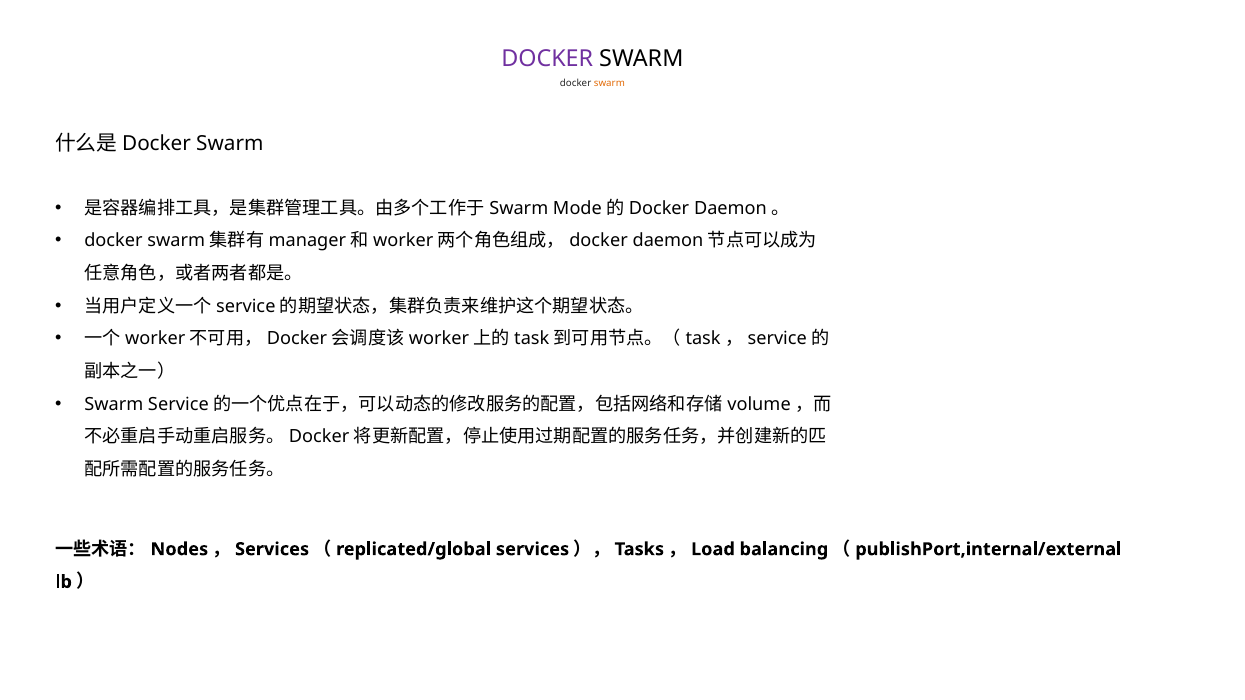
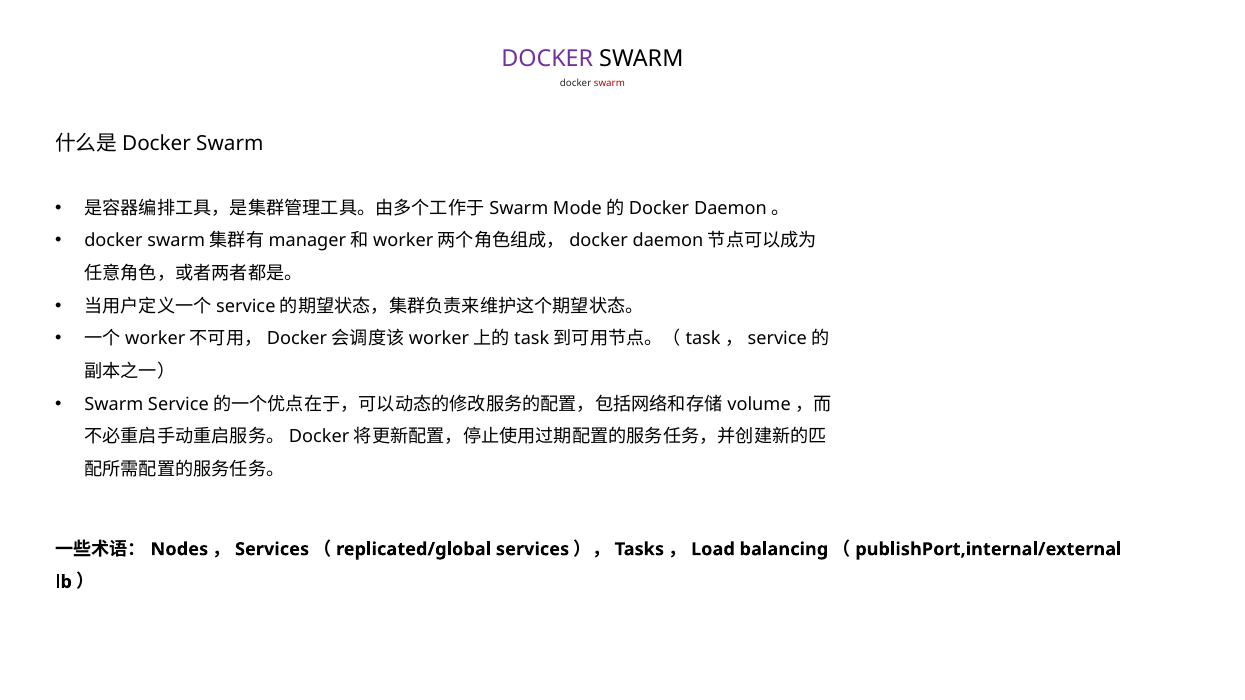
swarm at (609, 84) colour: orange -> red
